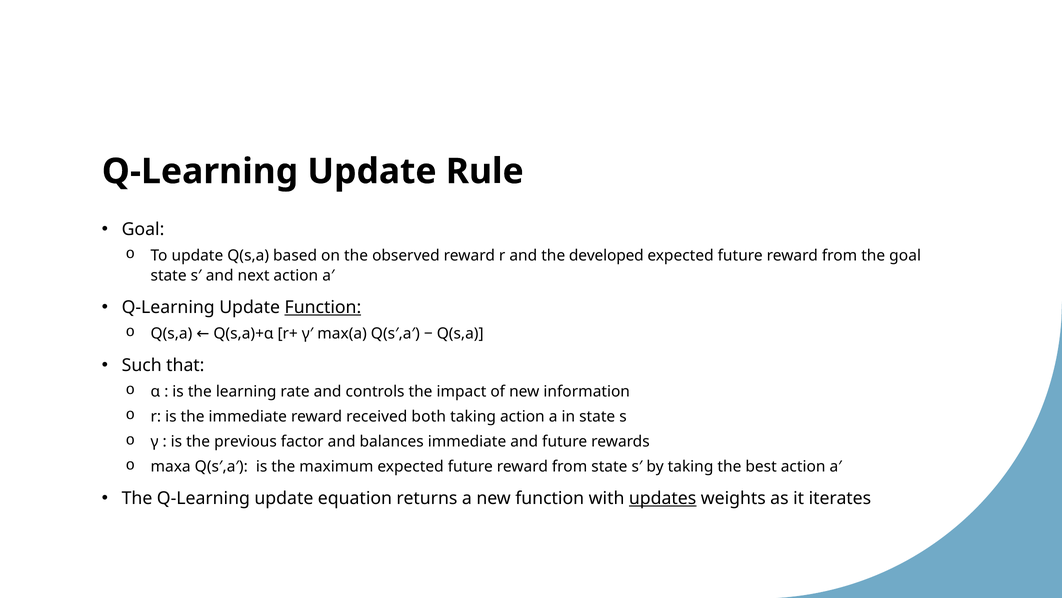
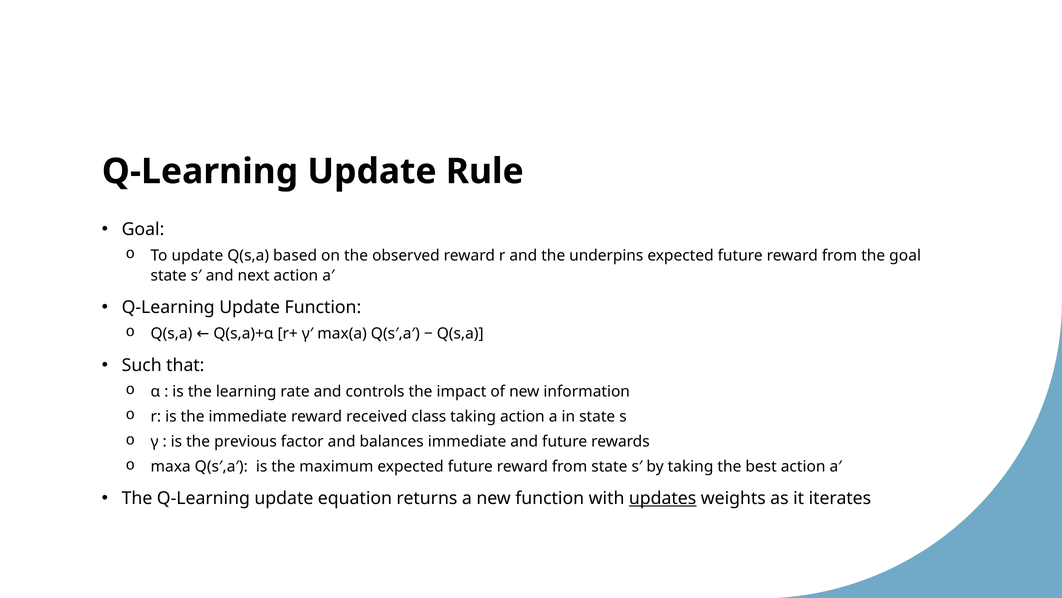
developed: developed -> underpins
Function at (323, 307) underline: present -> none
both: both -> class
